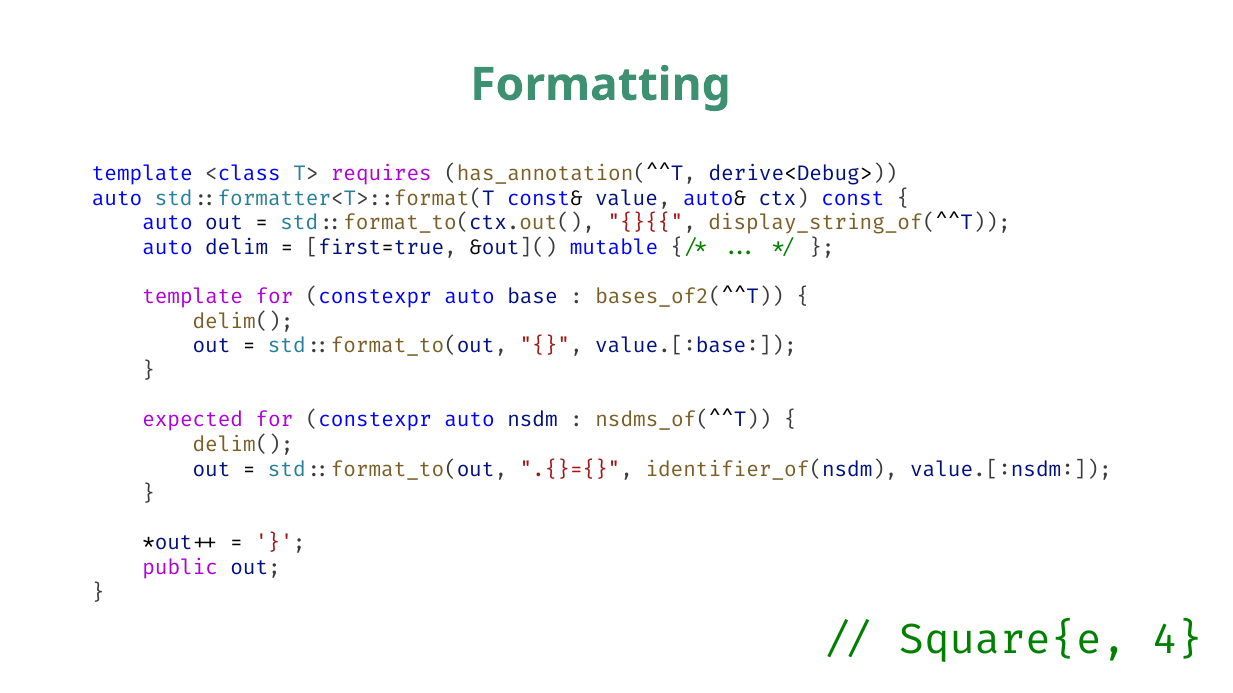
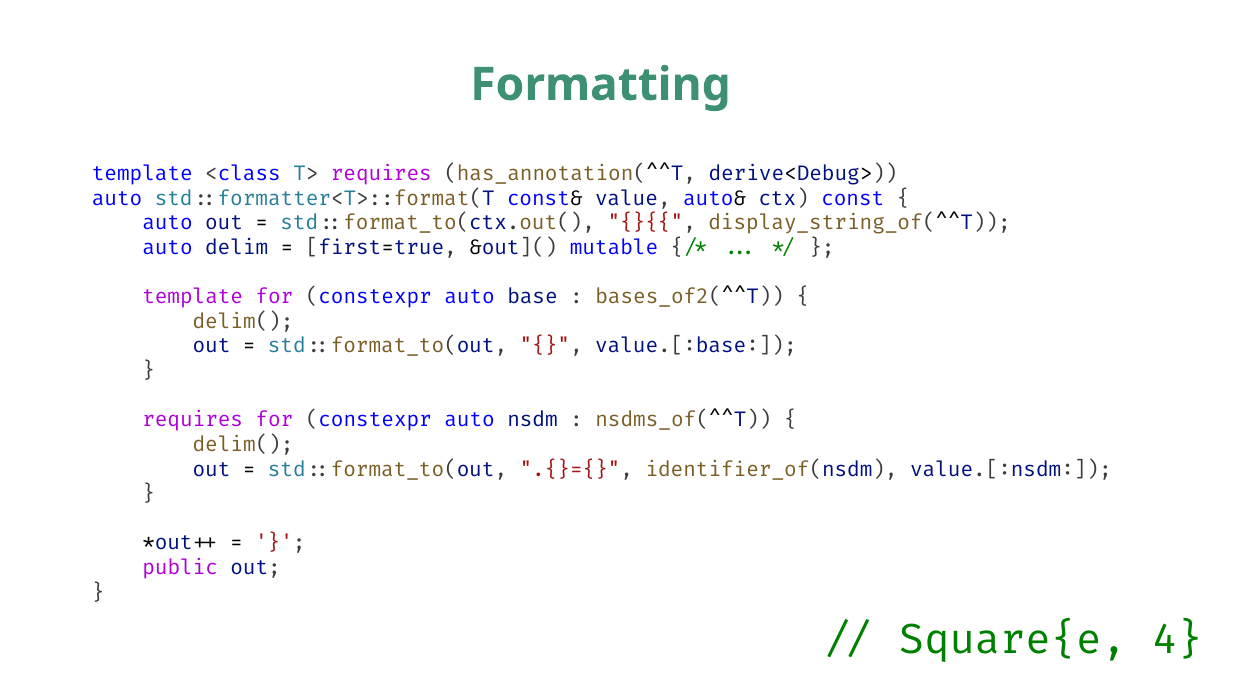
expected at (193, 420): expected -> requires
